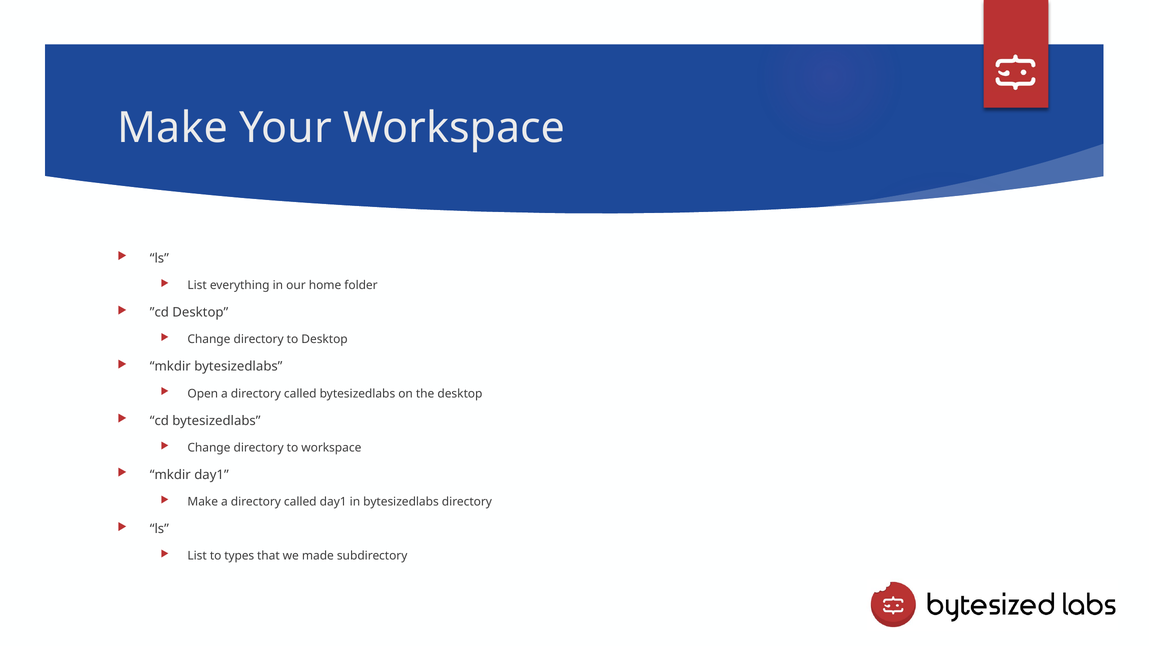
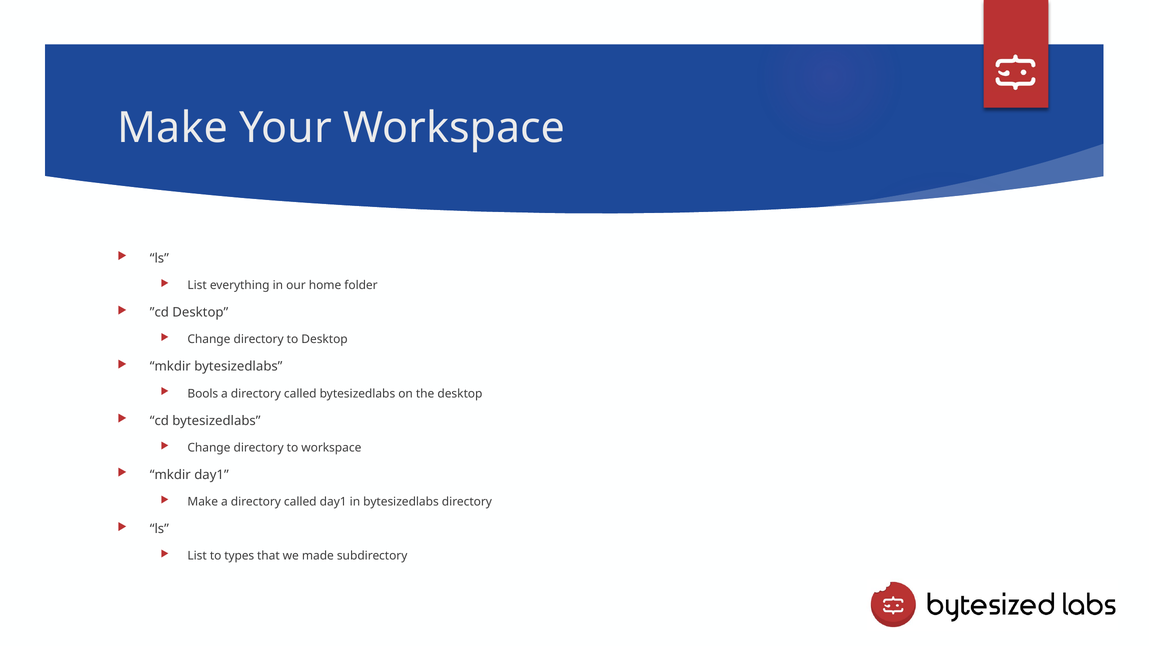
Open: Open -> Bools
